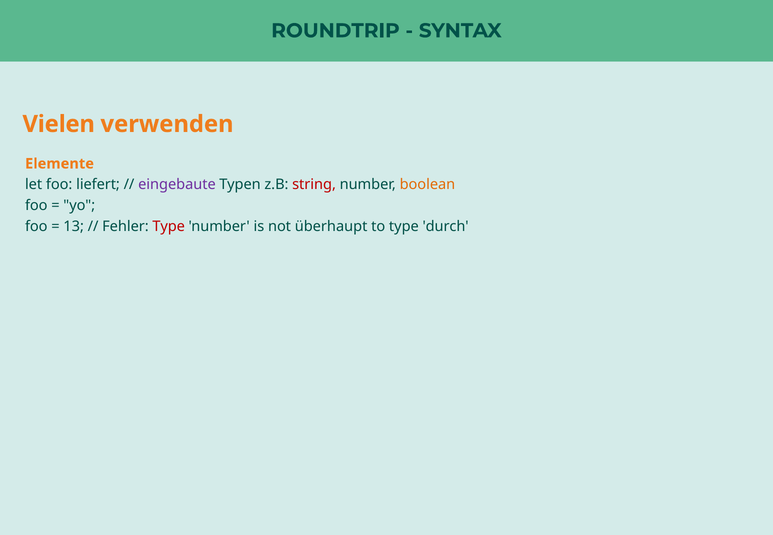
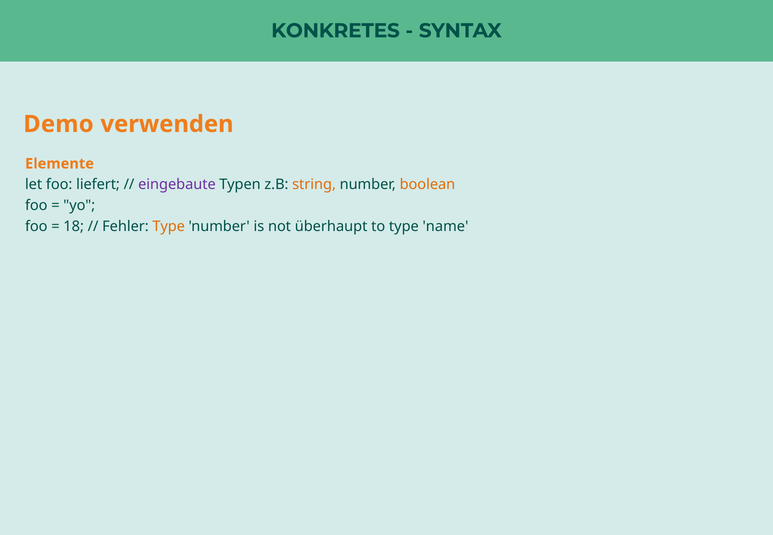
ROUNDTRIP: ROUNDTRIP -> KONKRETES
Vielen: Vielen -> Demo
string colour: red -> orange
13: 13 -> 18
Type at (169, 226) colour: red -> orange
durch: durch -> name
